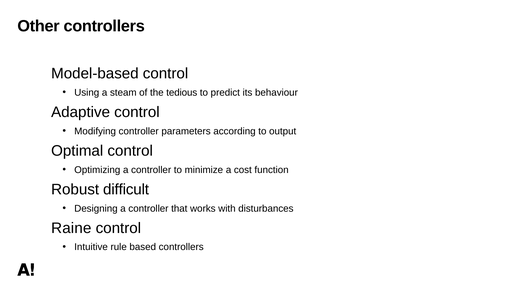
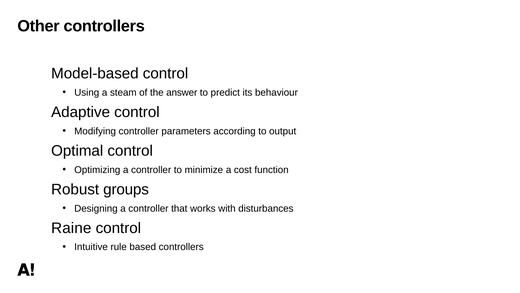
tedious: tedious -> answer
difficult: difficult -> groups
